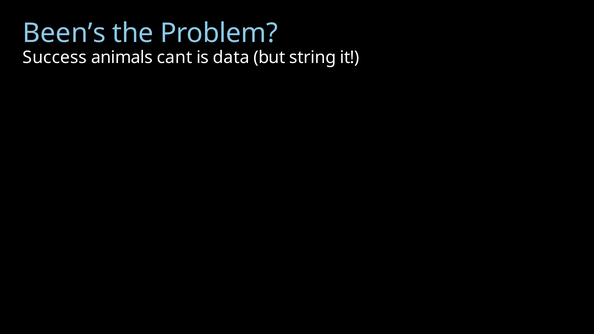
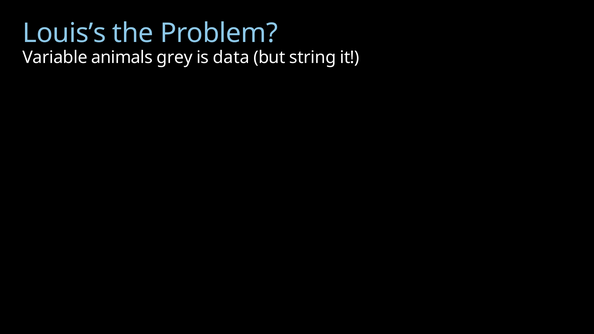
Been’s: Been’s -> Louis’s
Success: Success -> Variable
cant: cant -> grey
